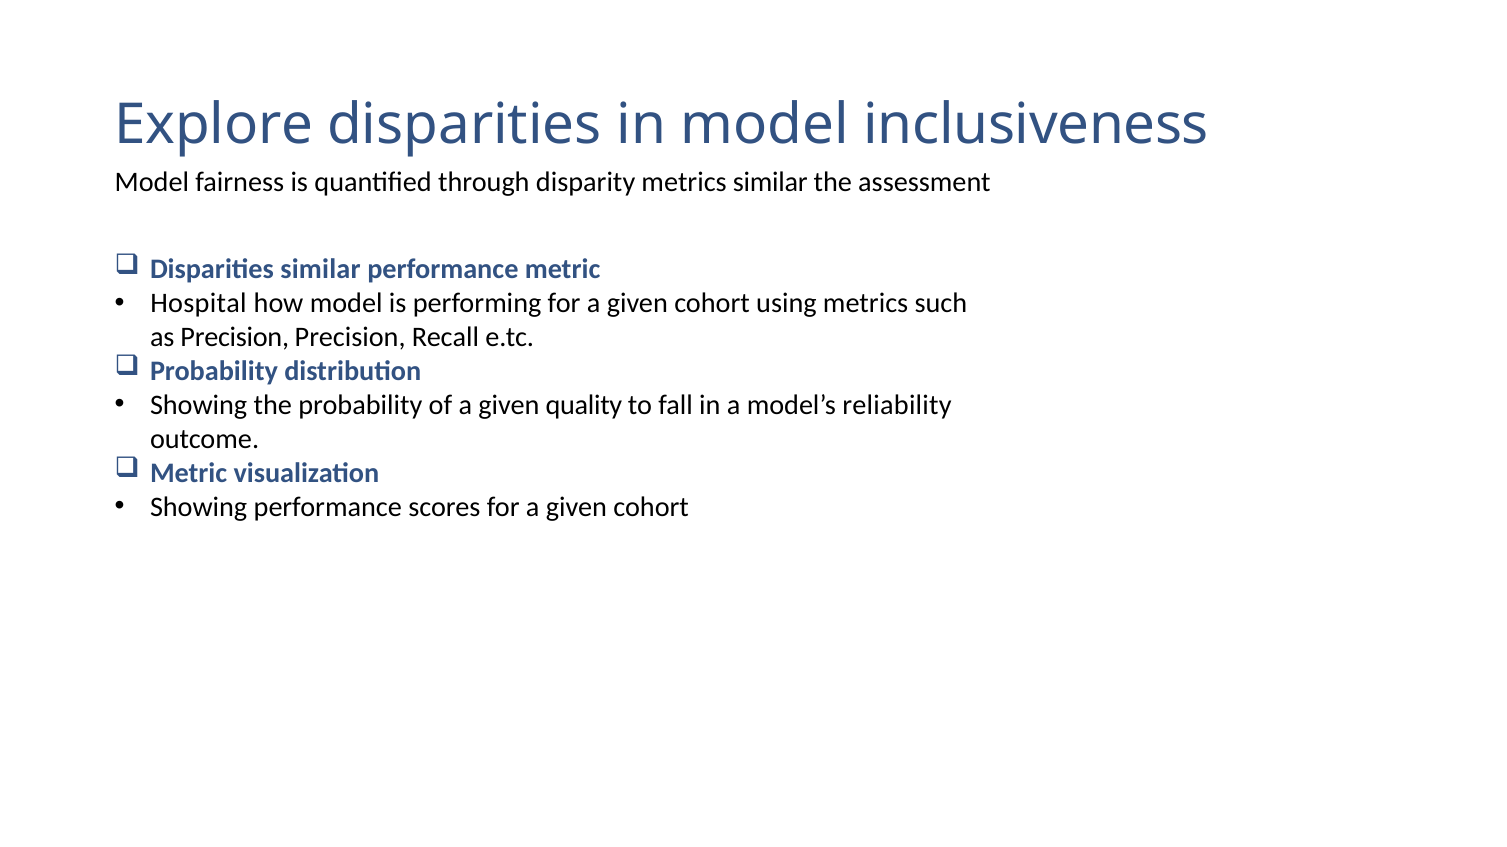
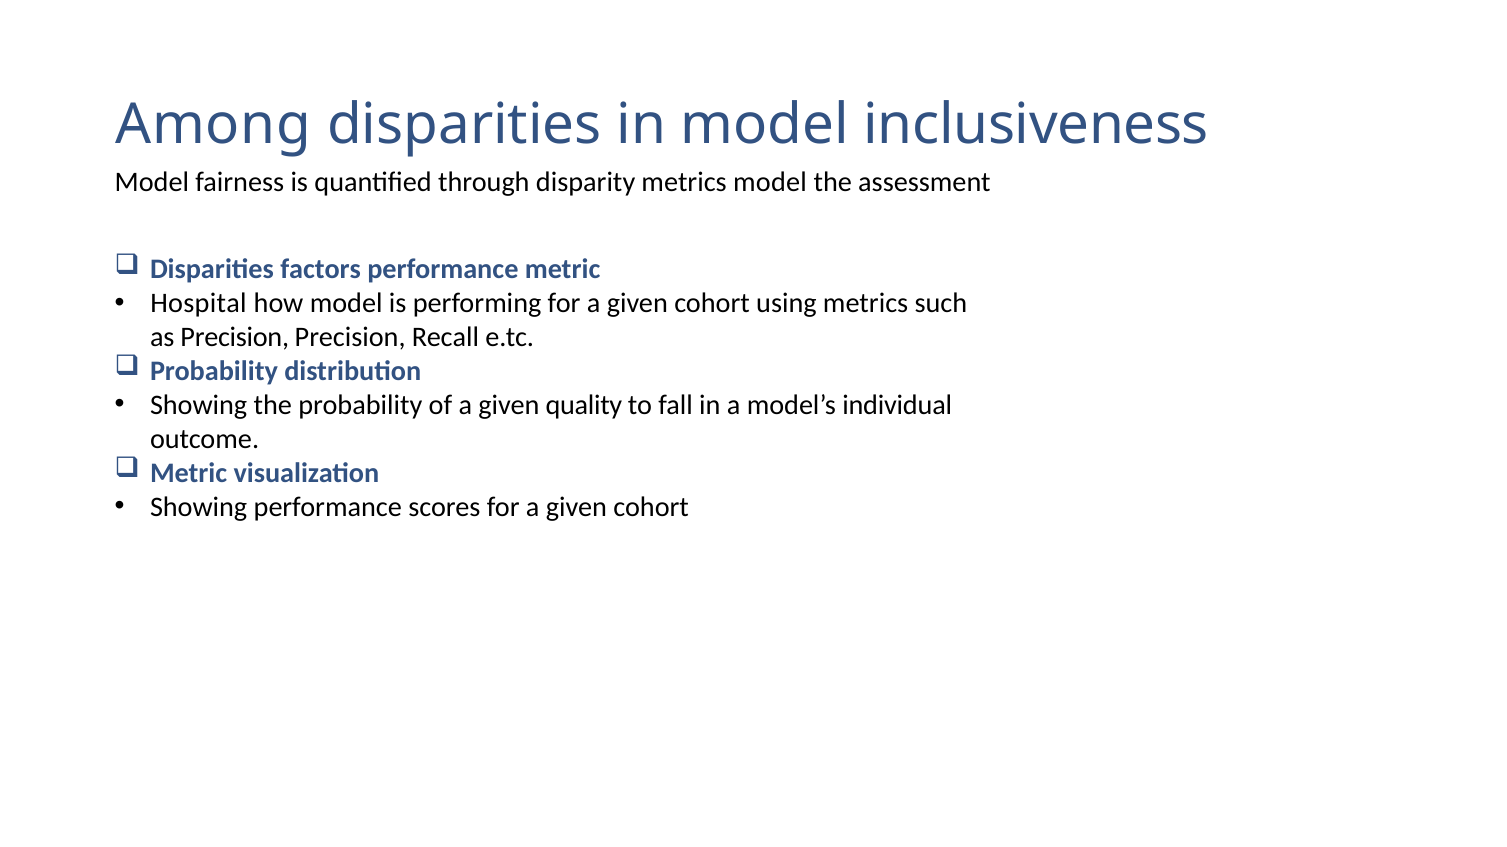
Explore: Explore -> Among
metrics similar: similar -> model
Disparities similar: similar -> factors
reliability: reliability -> individual
